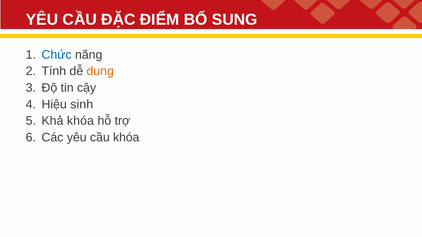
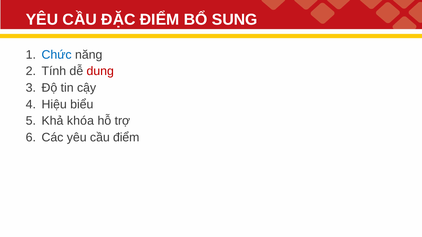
dung colour: orange -> red
sinh: sinh -> biểu
cầu khóa: khóa -> điểm
